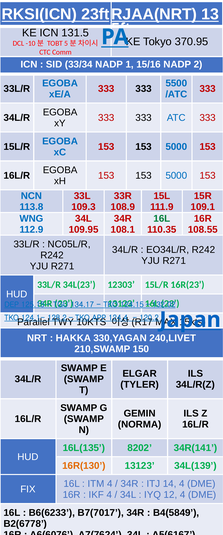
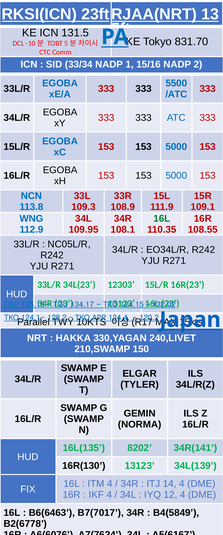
370.95: 370.95 -> 831.70
16R(130 colour: orange -> black
B6(6233: B6(6233 -> B6(6463
